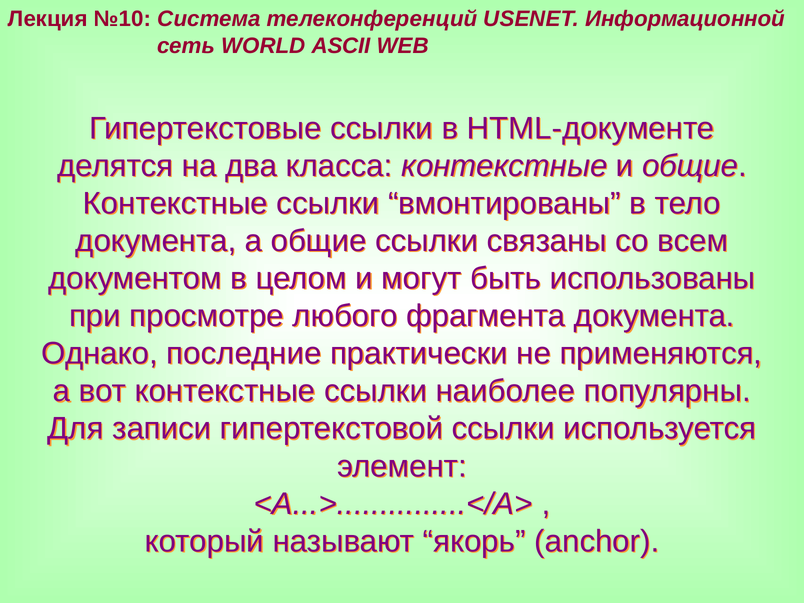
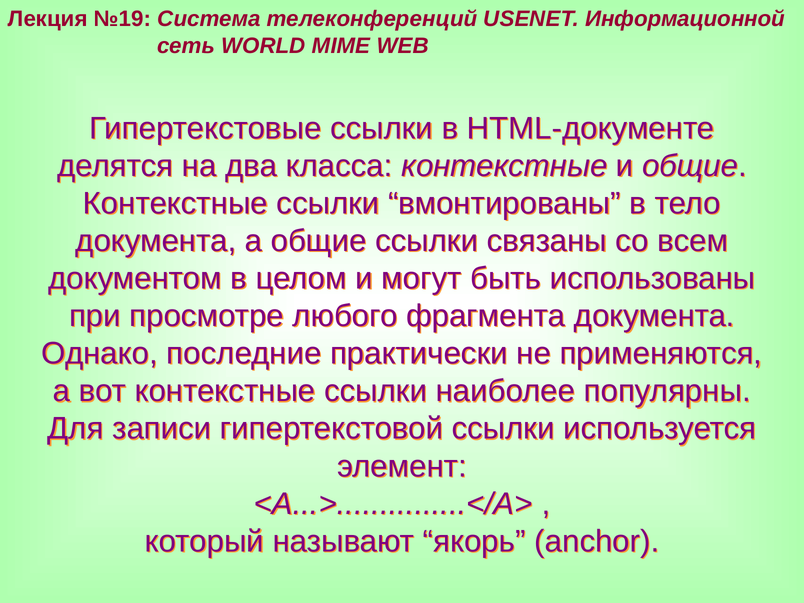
№10: №10 -> №19
ASCII: ASCII -> MIME
